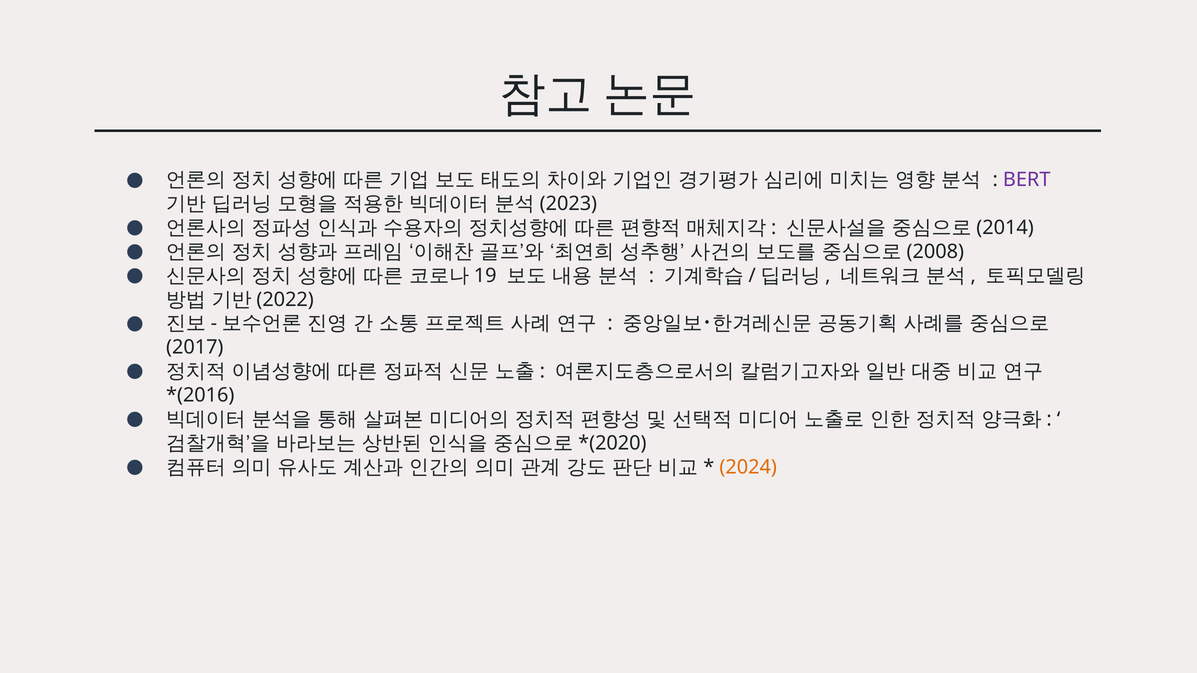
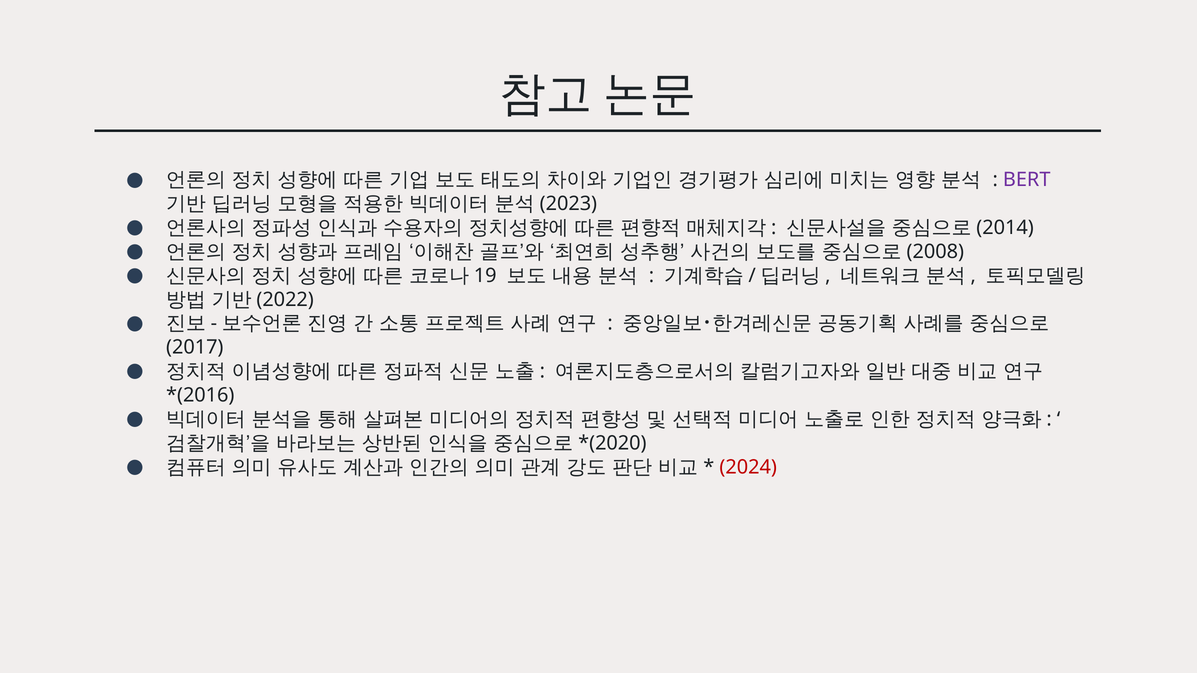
2024 colour: orange -> red
